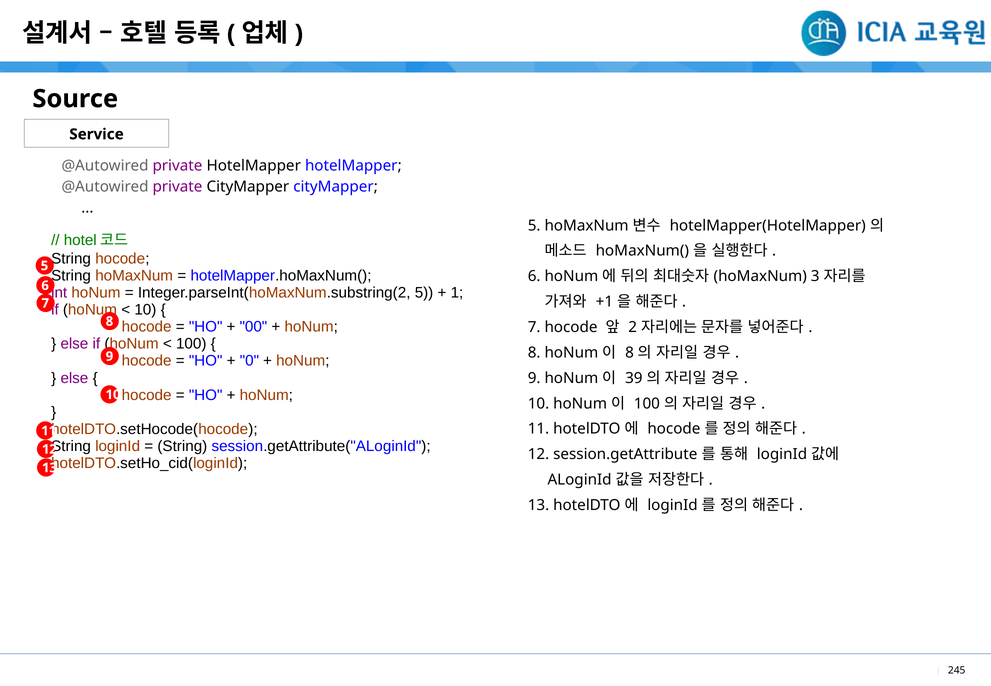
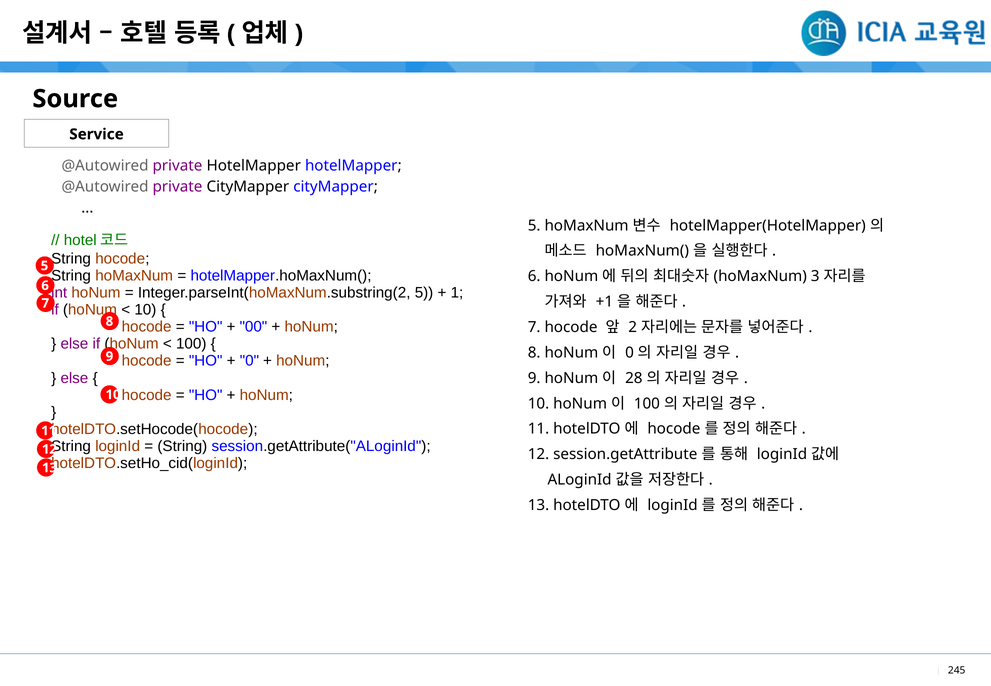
8 at (630, 353): 8 -> 0
39: 39 -> 28
